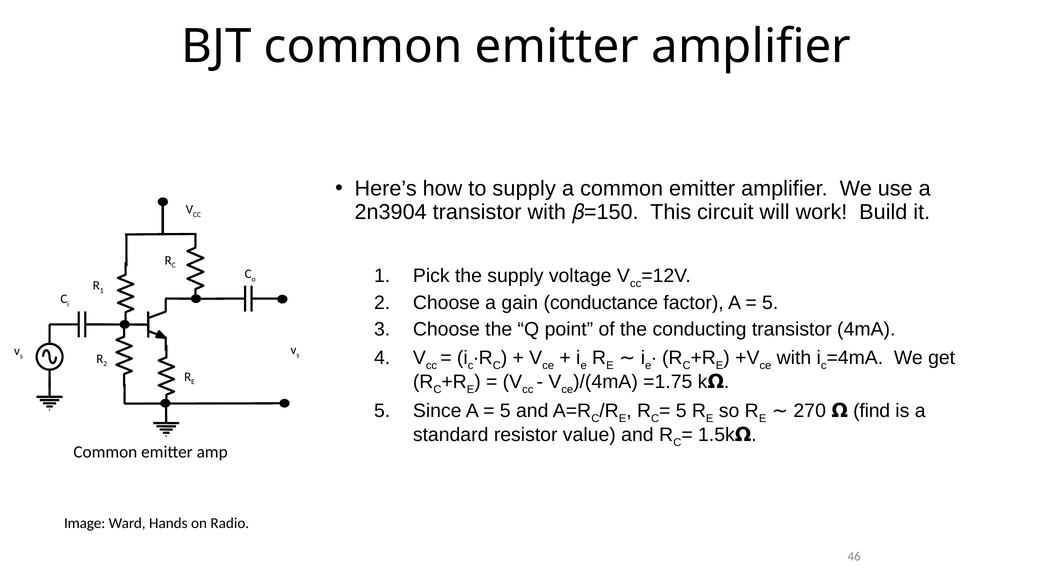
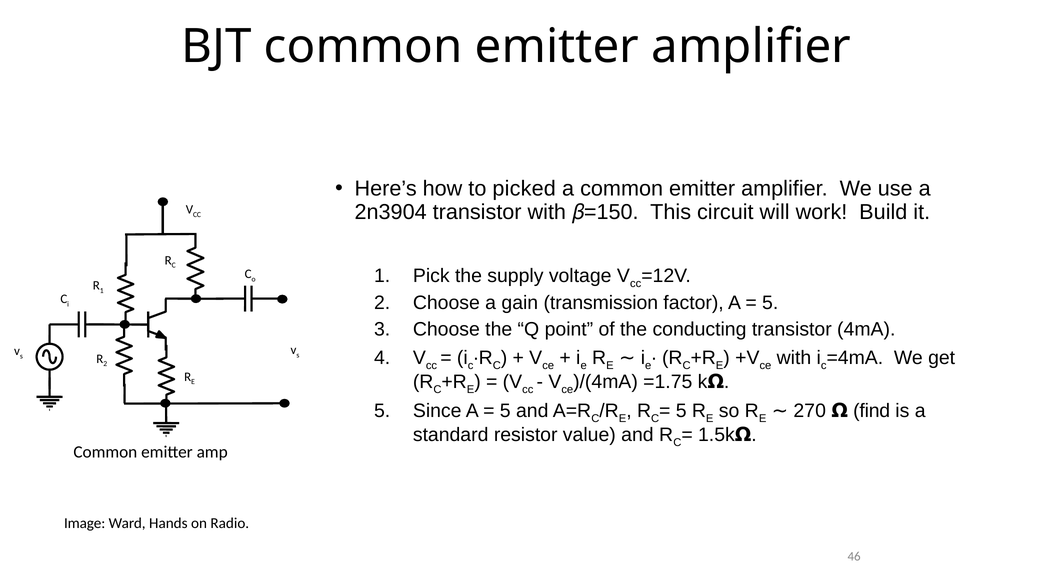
to supply: supply -> picked
conductance: conductance -> transmission
